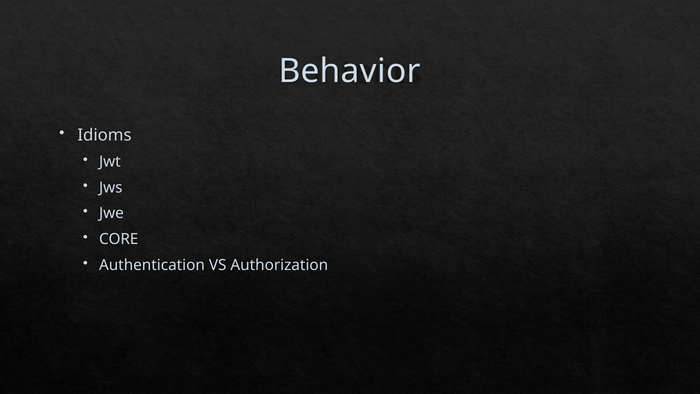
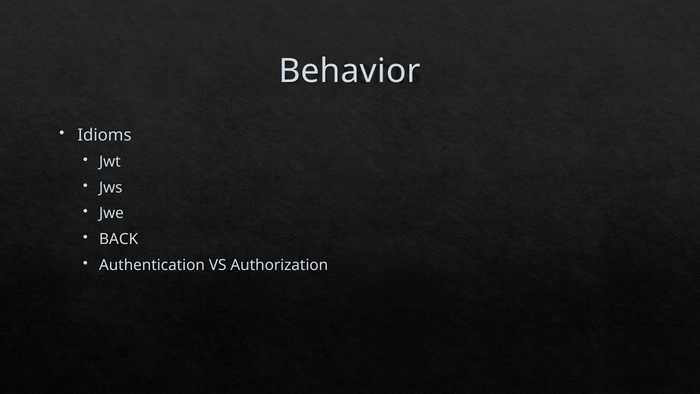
CORE: CORE -> BACK
